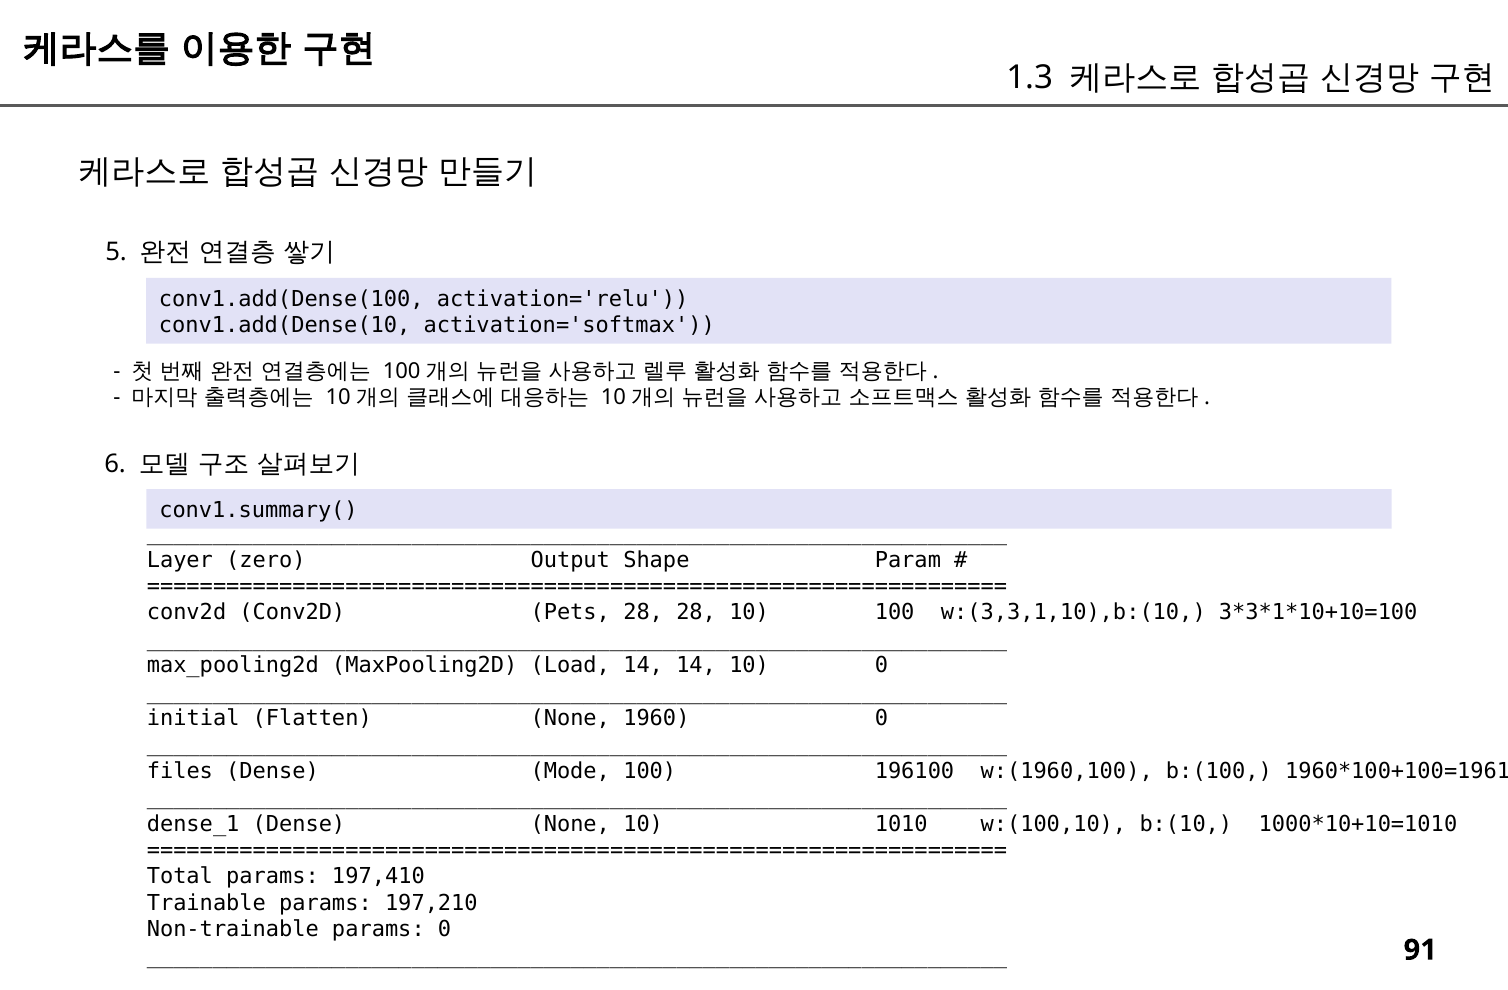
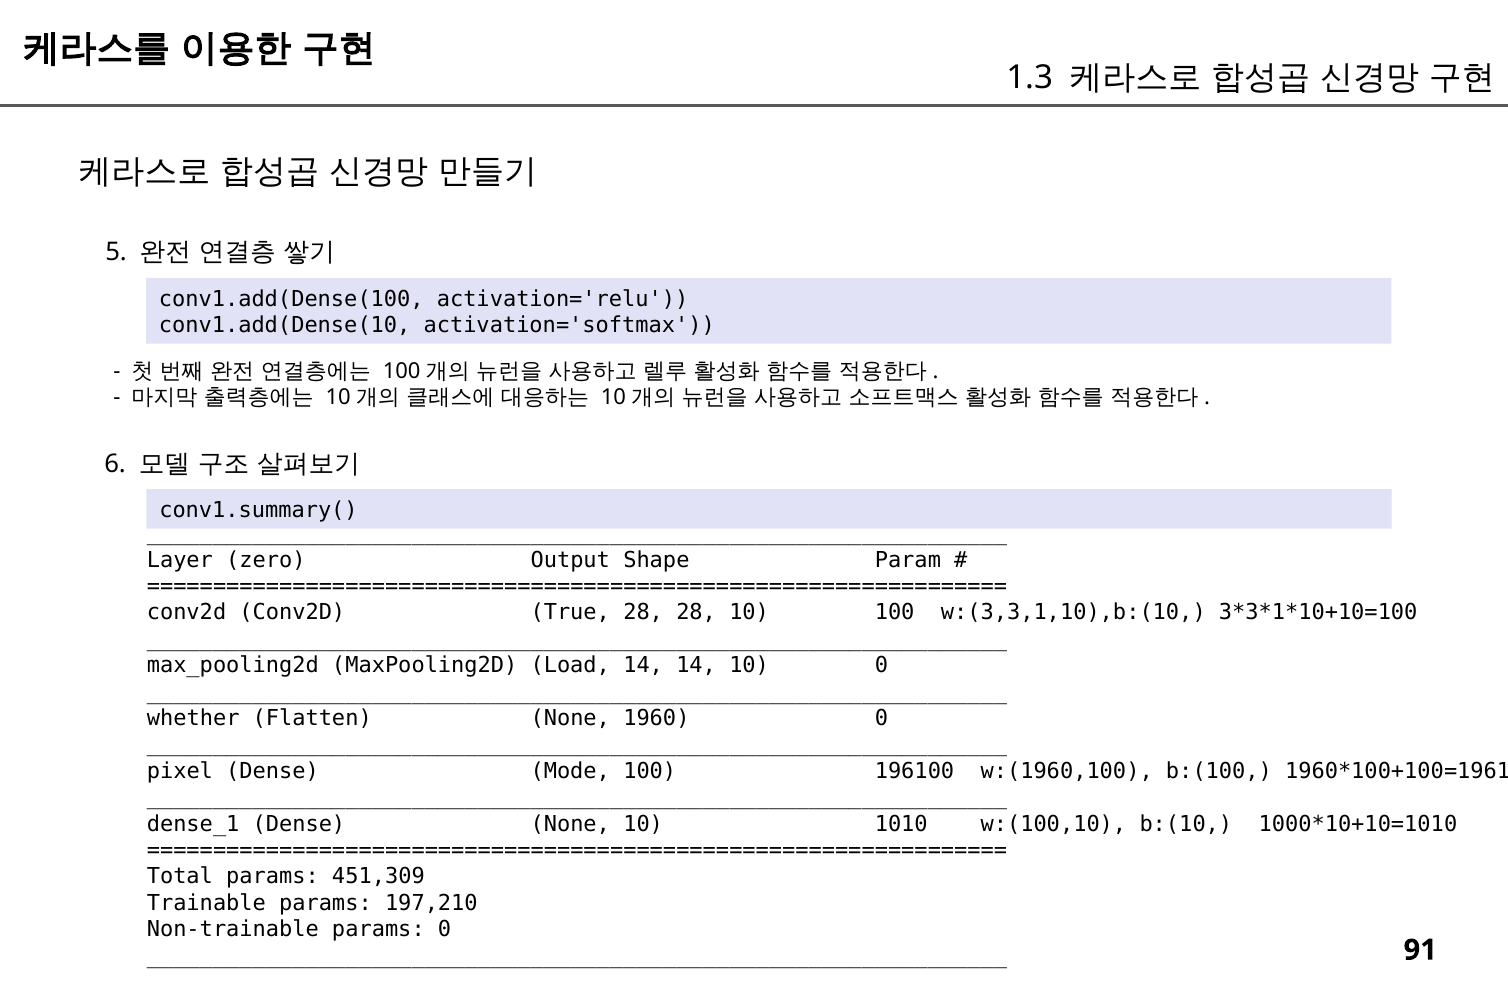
Pets: Pets -> True
initial: initial -> whether
files: files -> pixel
197,410: 197,410 -> 451,309
